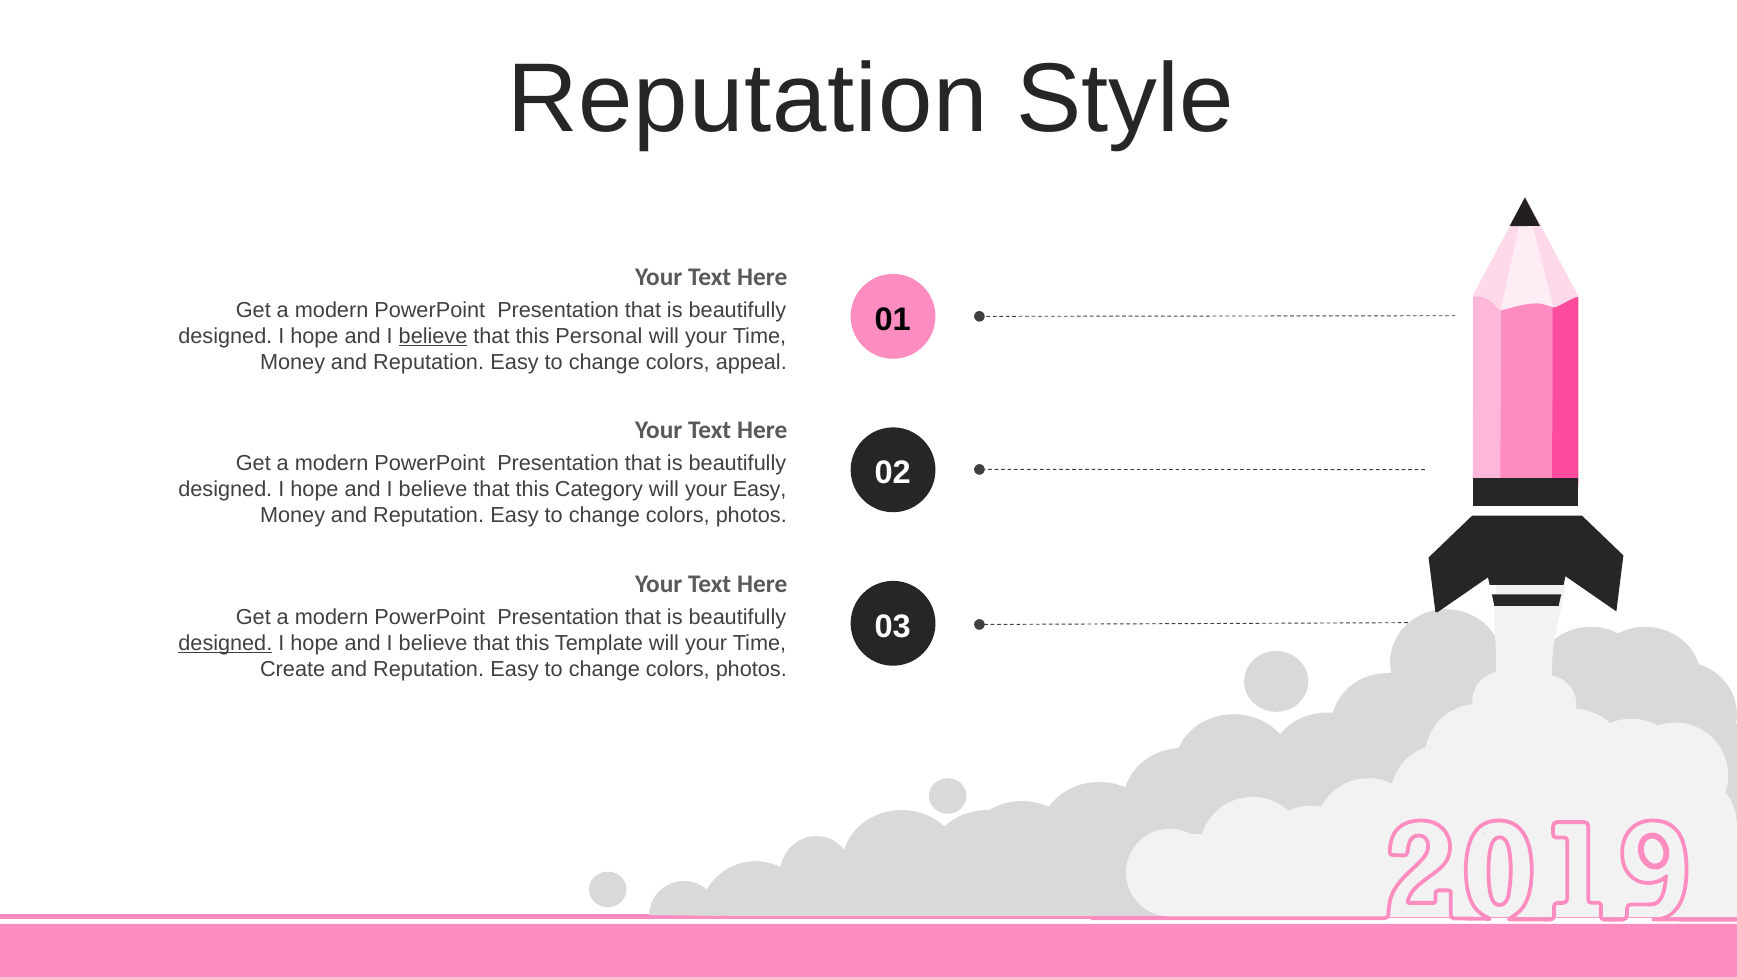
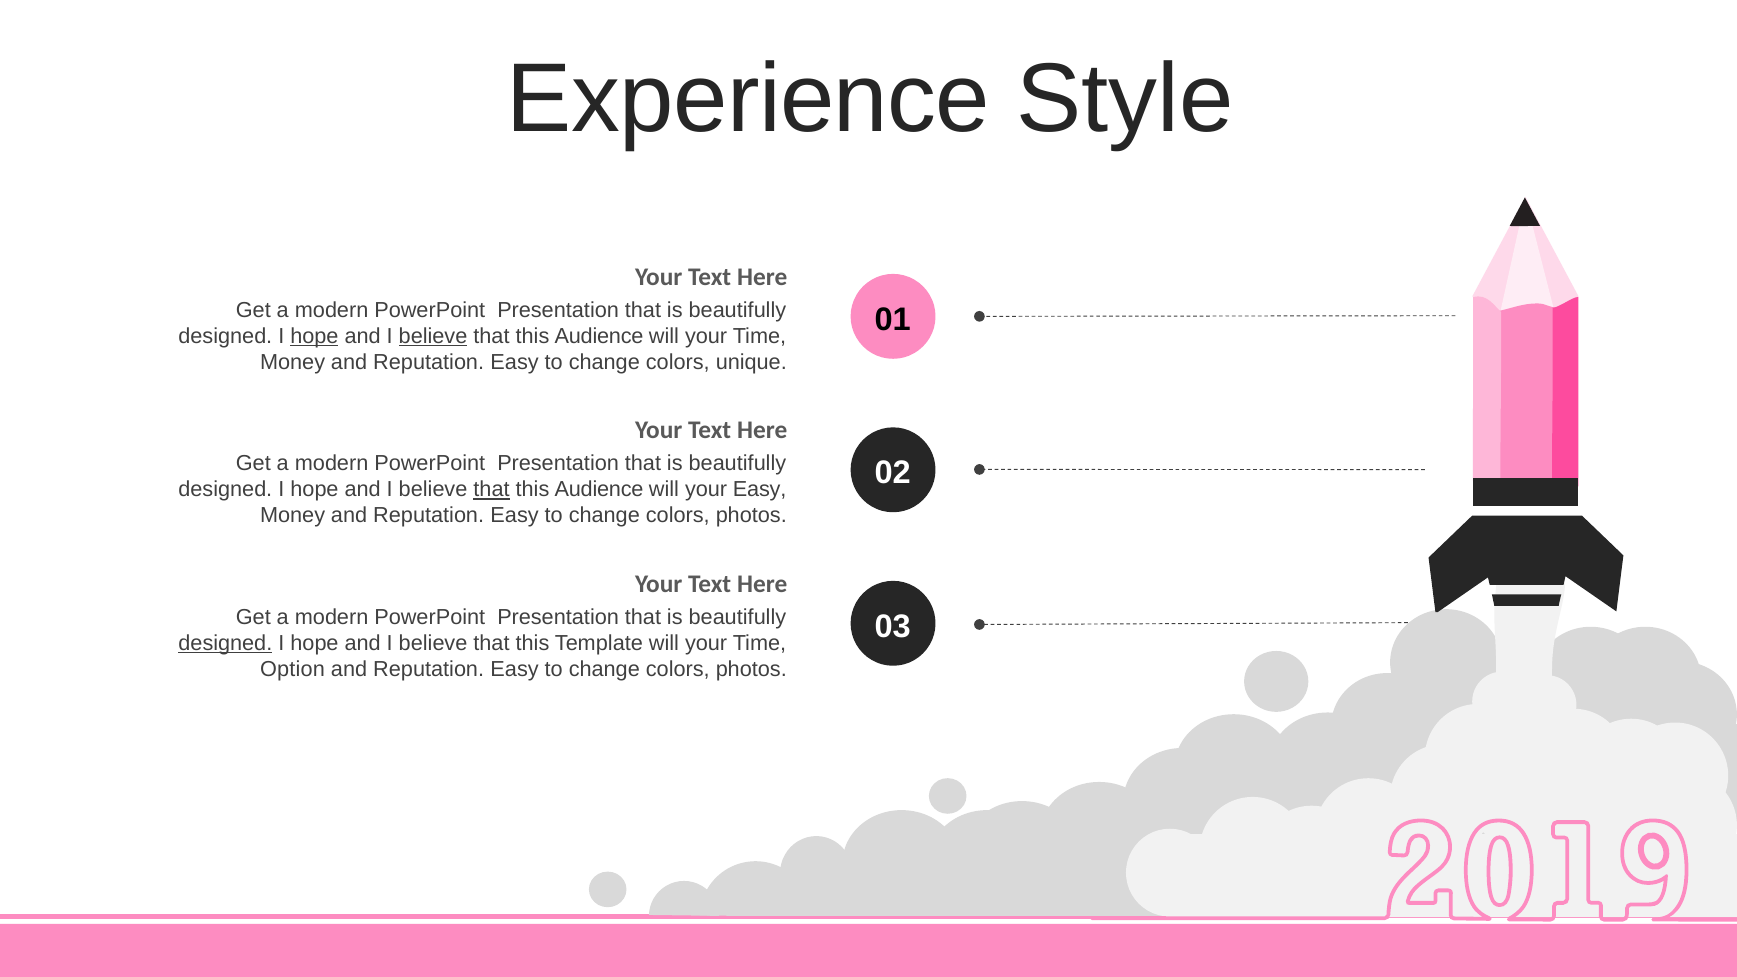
Reputation at (748, 99): Reputation -> Experience
hope at (314, 336) underline: none -> present
Personal at (599, 336): Personal -> Audience
appeal: appeal -> unique
that at (492, 490) underline: none -> present
Category at (599, 490): Category -> Audience
Create: Create -> Option
